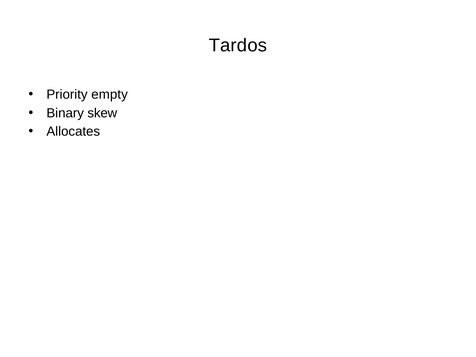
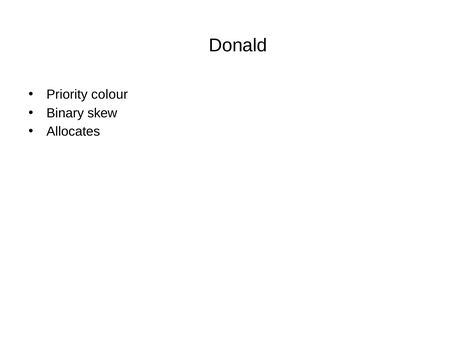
Tardos: Tardos -> Donald
empty: empty -> colour
